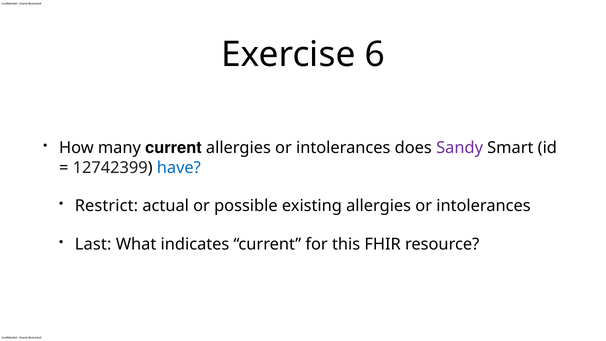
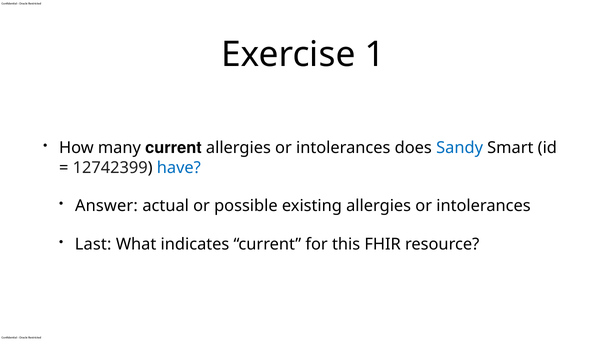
6: 6 -> 1
Sandy colour: purple -> blue
Restrict: Restrict -> Answer
